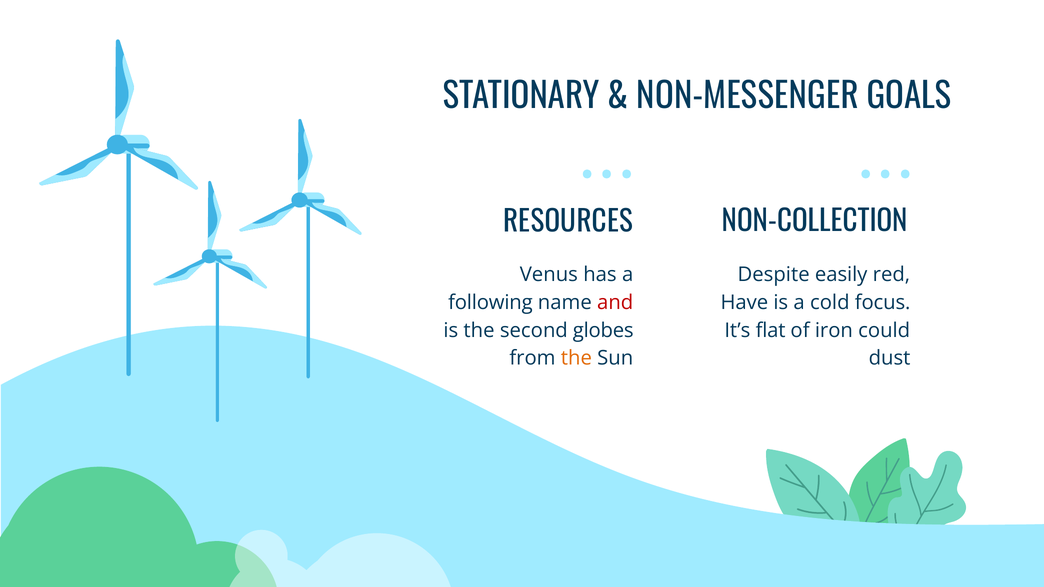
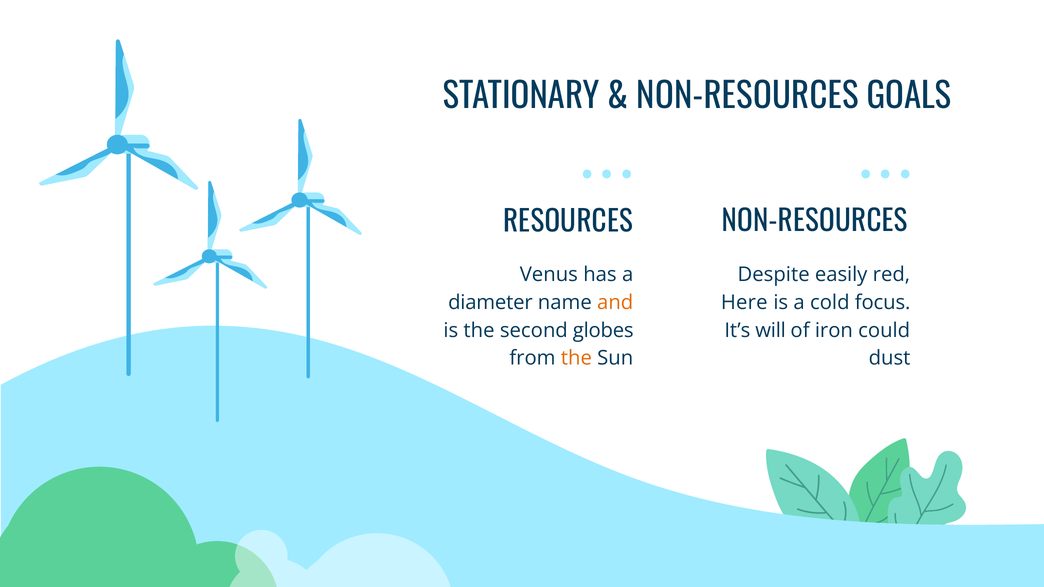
NON-MESSENGER at (748, 97): NON-MESSENGER -> NON-RESOURCES
NON-COLLECTION at (815, 222): NON-COLLECTION -> NON-RESOURCES
following: following -> diameter
and colour: red -> orange
Have: Have -> Here
flat: flat -> will
